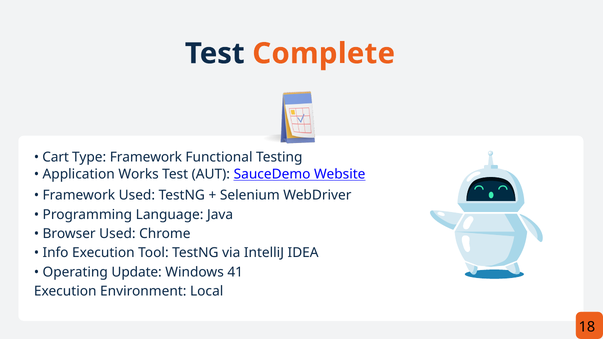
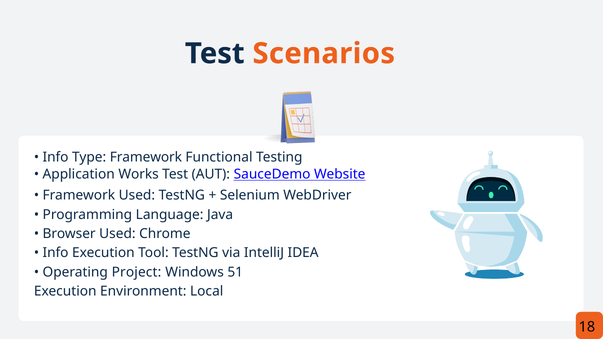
Complete: Complete -> Scenarios
Cart at (56, 157): Cart -> Info
Update: Update -> Project
41: 41 -> 51
